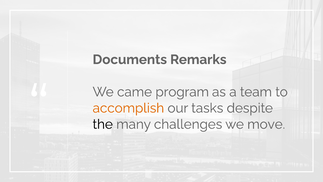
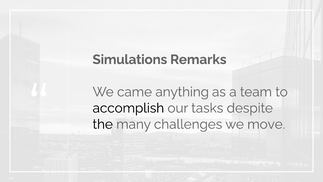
Documents: Documents -> Simulations
program: program -> anything
accomplish colour: orange -> black
